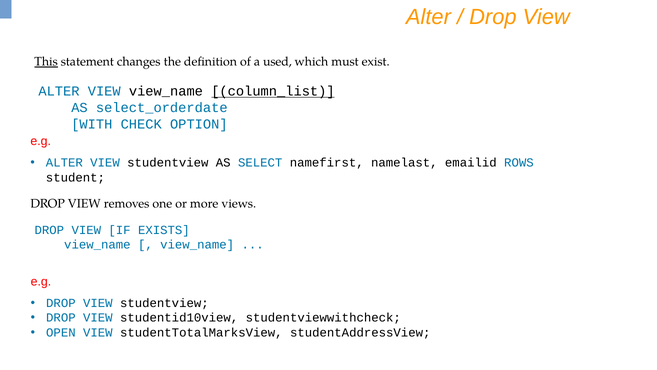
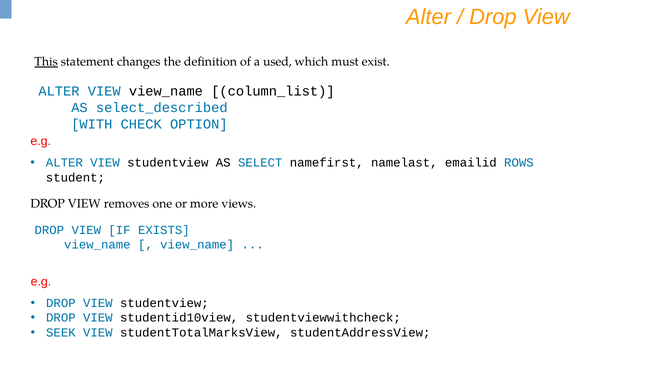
column_list underline: present -> none
select_orderdate: select_orderdate -> select_described
OPEN: OPEN -> SEEK
